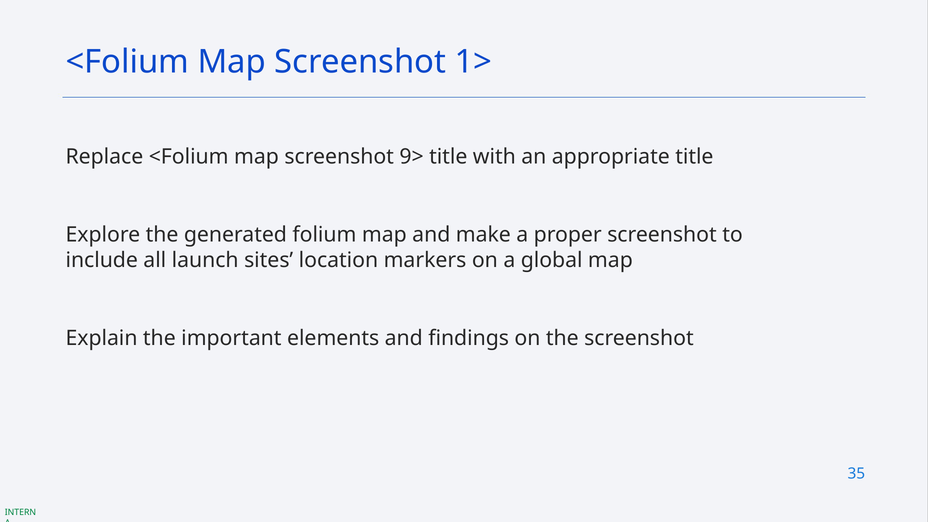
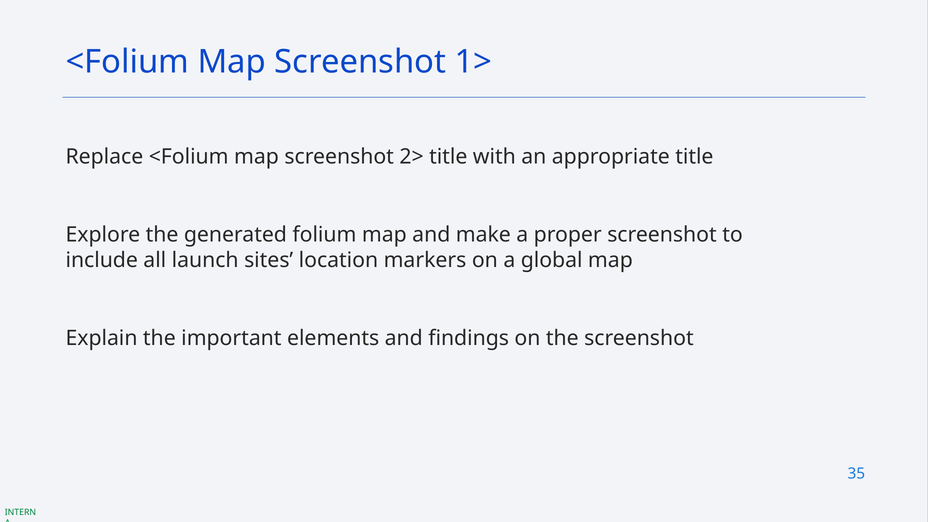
9>: 9> -> 2>
